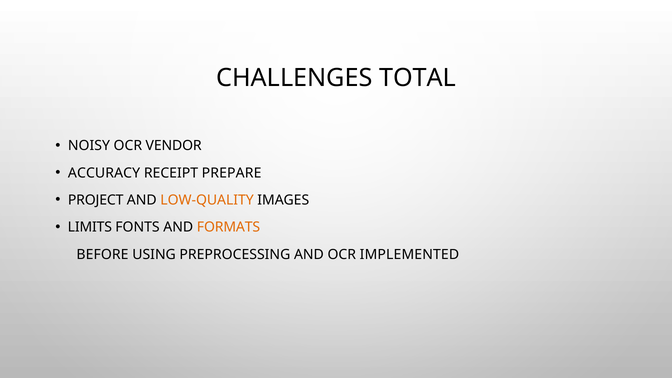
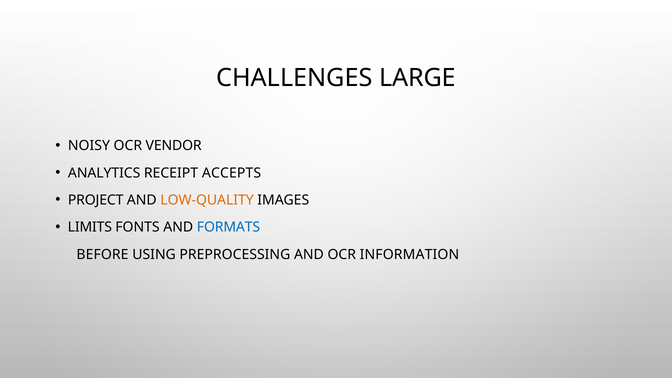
TOTAL: TOTAL -> LARGE
ACCURACY: ACCURACY -> ANALYTICS
PREPARE: PREPARE -> ACCEPTS
FORMATS colour: orange -> blue
IMPLEMENTED: IMPLEMENTED -> INFORMATION
